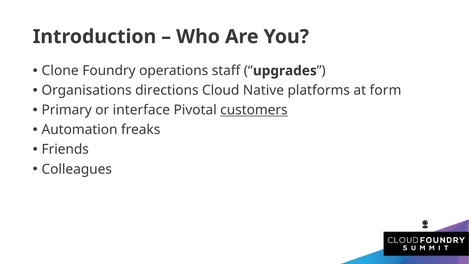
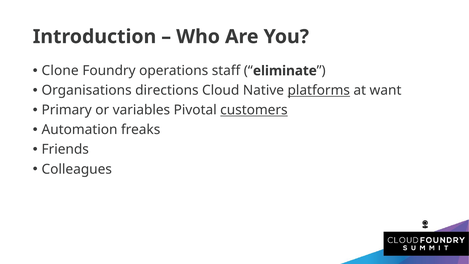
upgrades: upgrades -> eliminate
platforms underline: none -> present
form: form -> want
interface: interface -> variables
